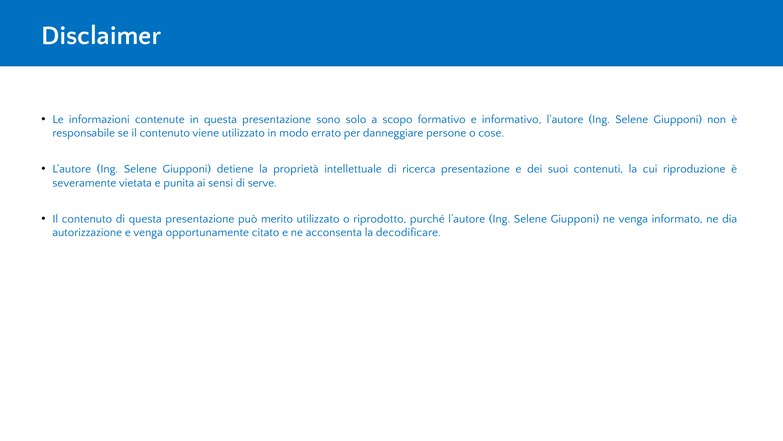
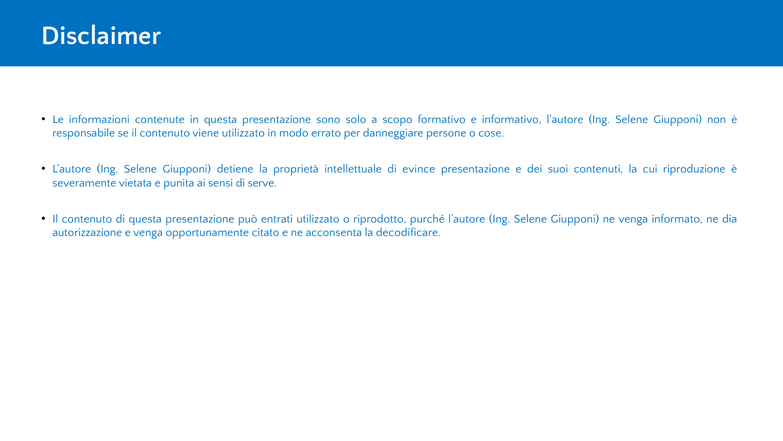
ricerca: ricerca -> evince
merito: merito -> entrati
